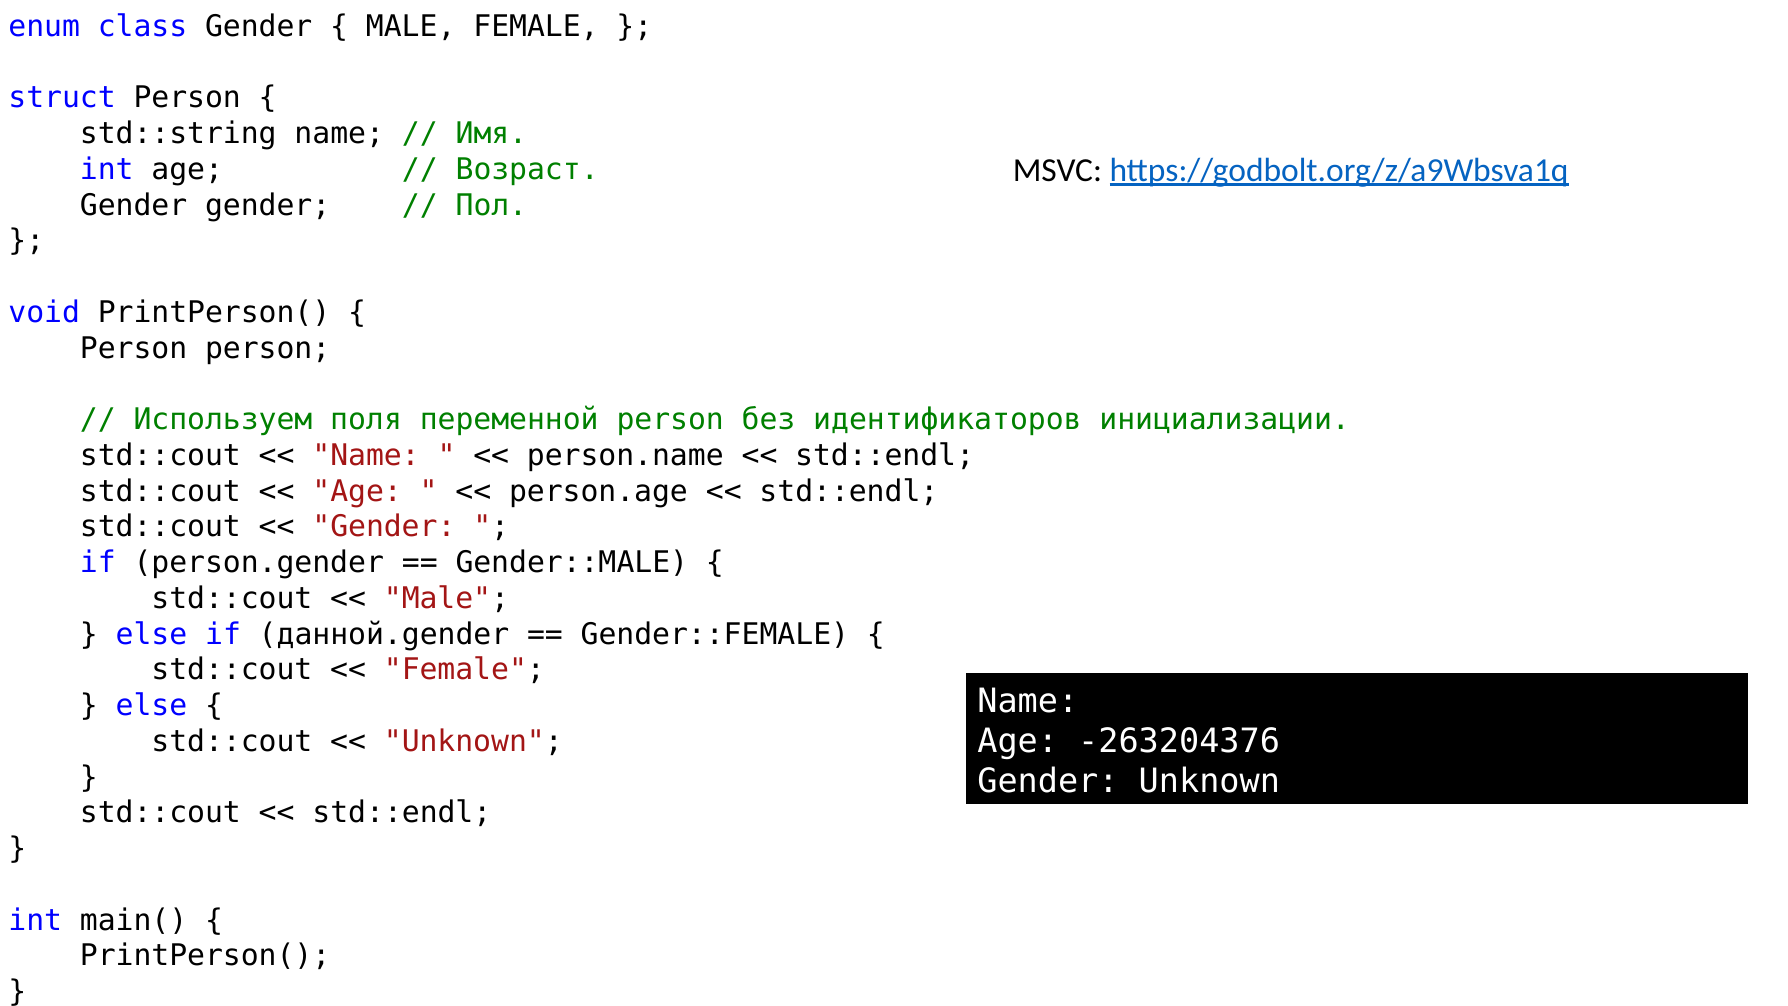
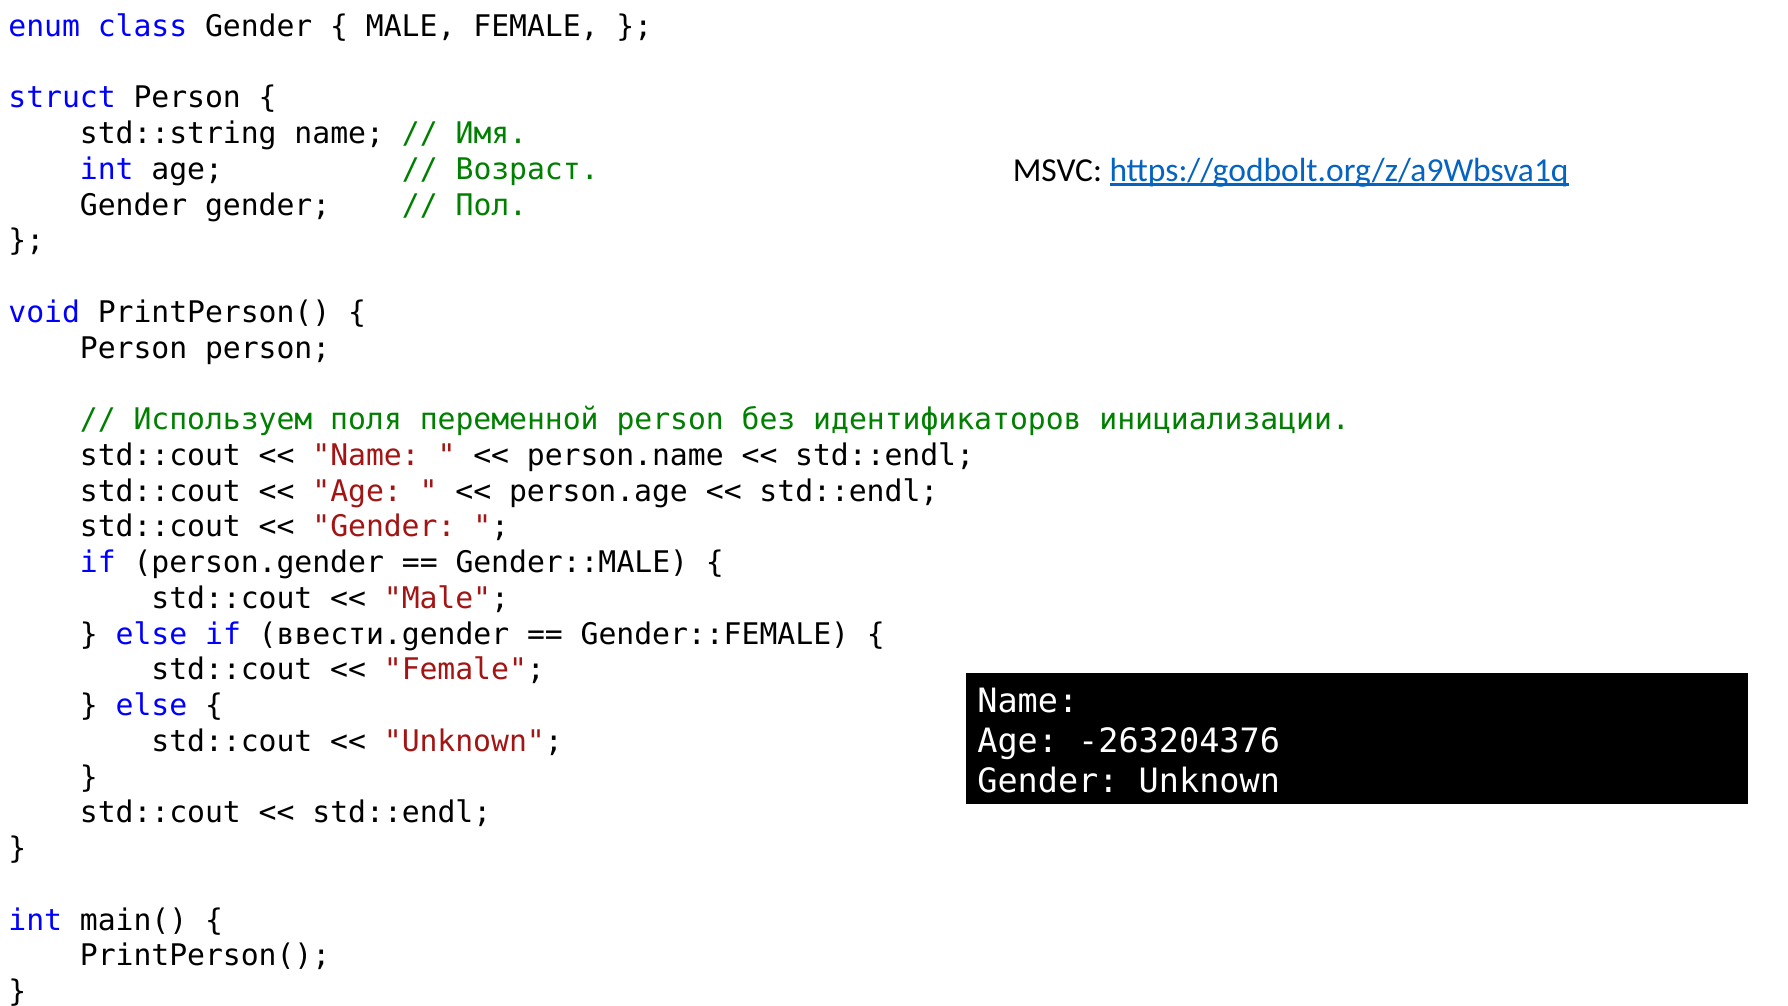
данной.gender: данной.gender -> ввести.gender
